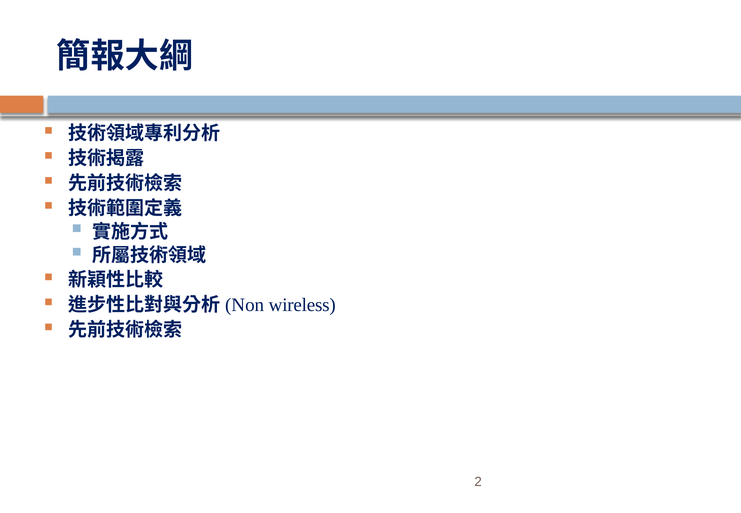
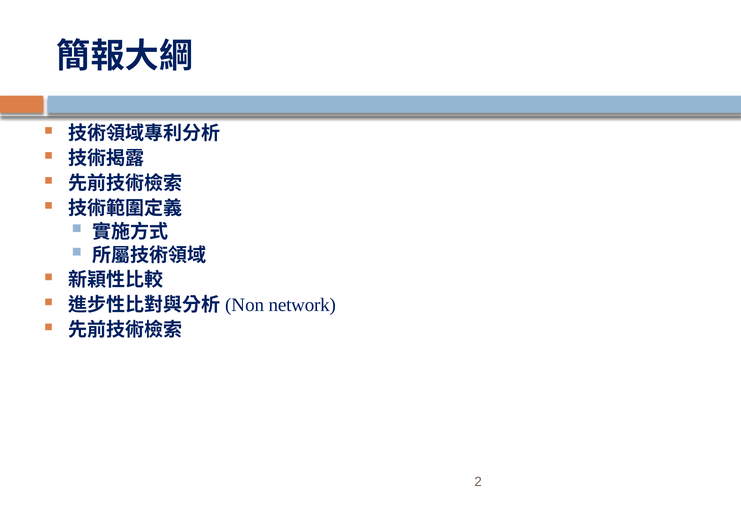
wireless: wireless -> network
